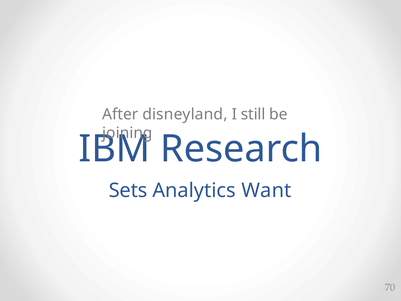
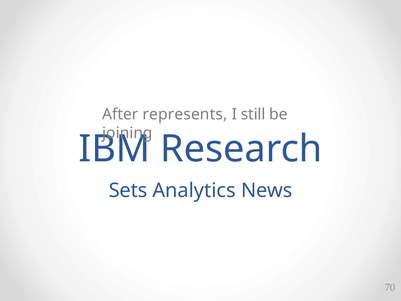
disneyland: disneyland -> represents
Want: Want -> News
